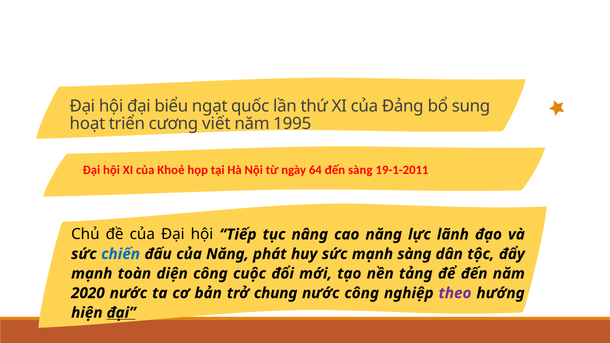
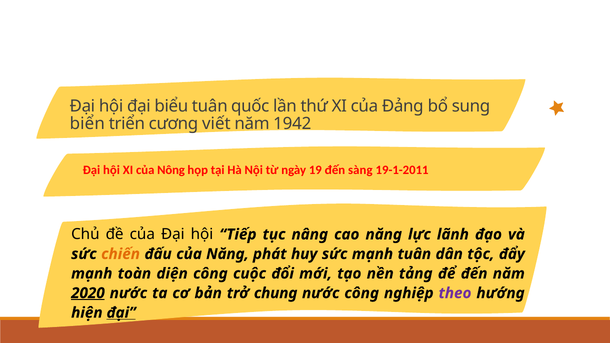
biểu ngạt: ngạt -> tuân
hoạt: hoạt -> biển
1995: 1995 -> 1942
Khoẻ: Khoẻ -> Nông
64: 64 -> 19
chiến colour: blue -> orange
mạnh sàng: sàng -> tuân
2020 underline: none -> present
